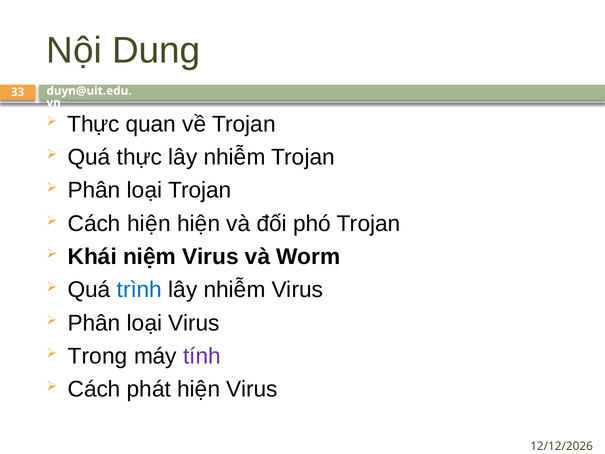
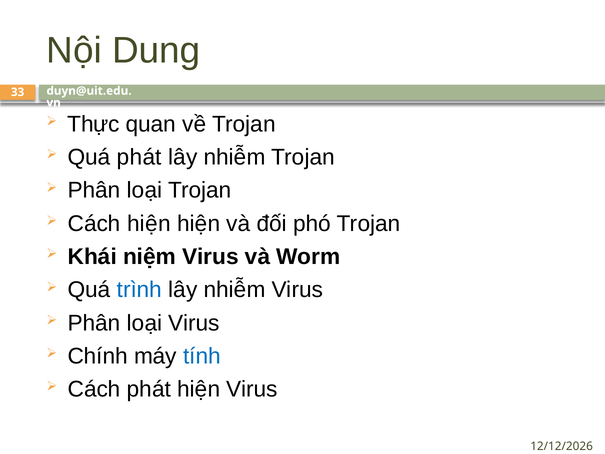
Quá thực: thực -> phát
Trong: Trong -> Chính
tính colour: purple -> blue
